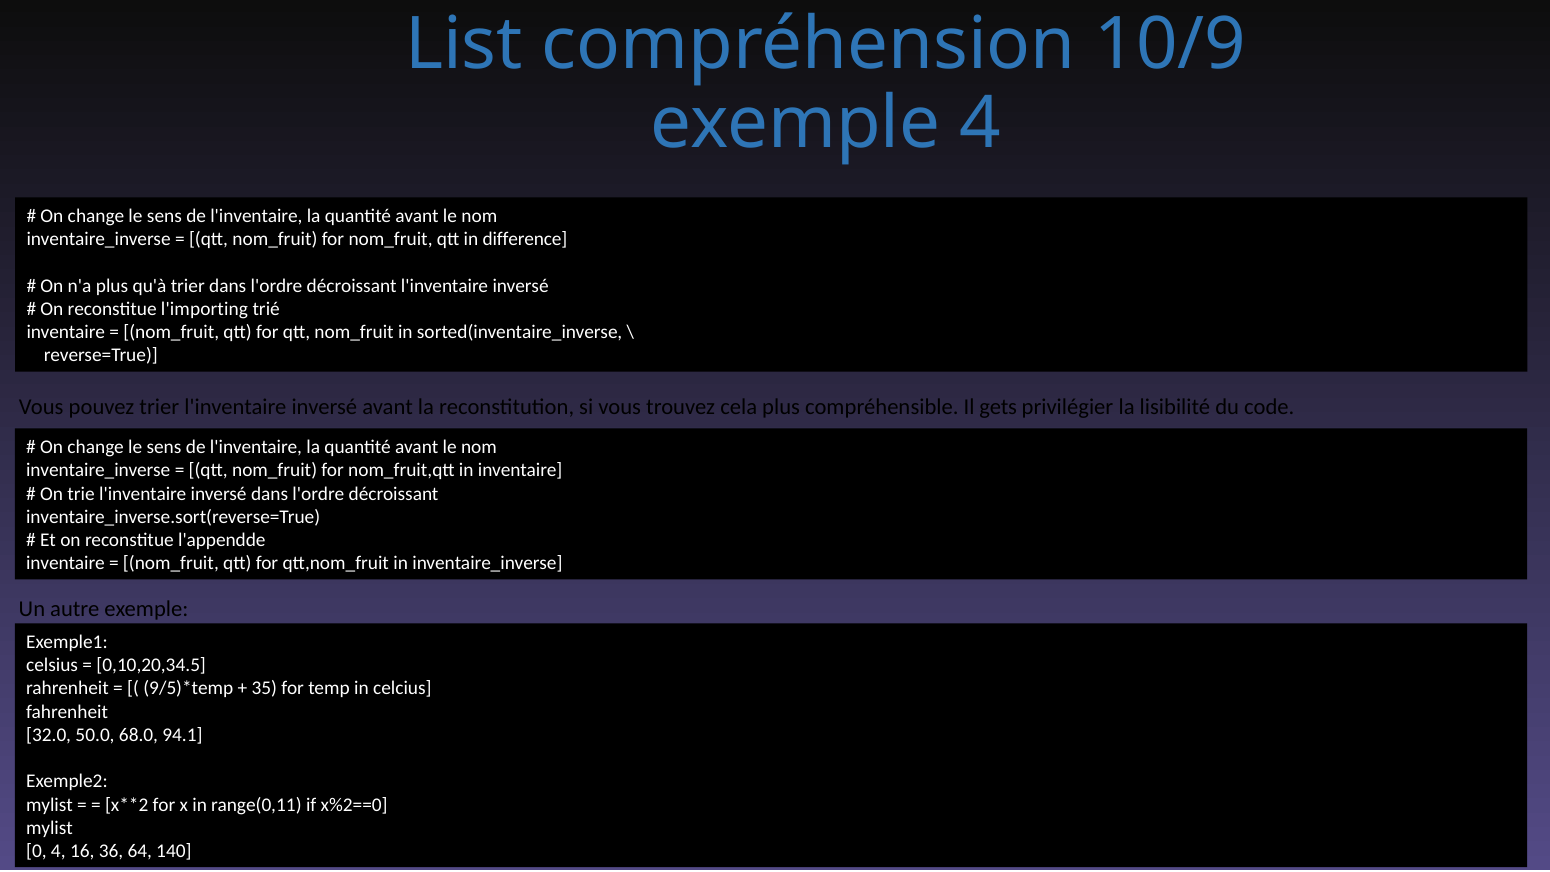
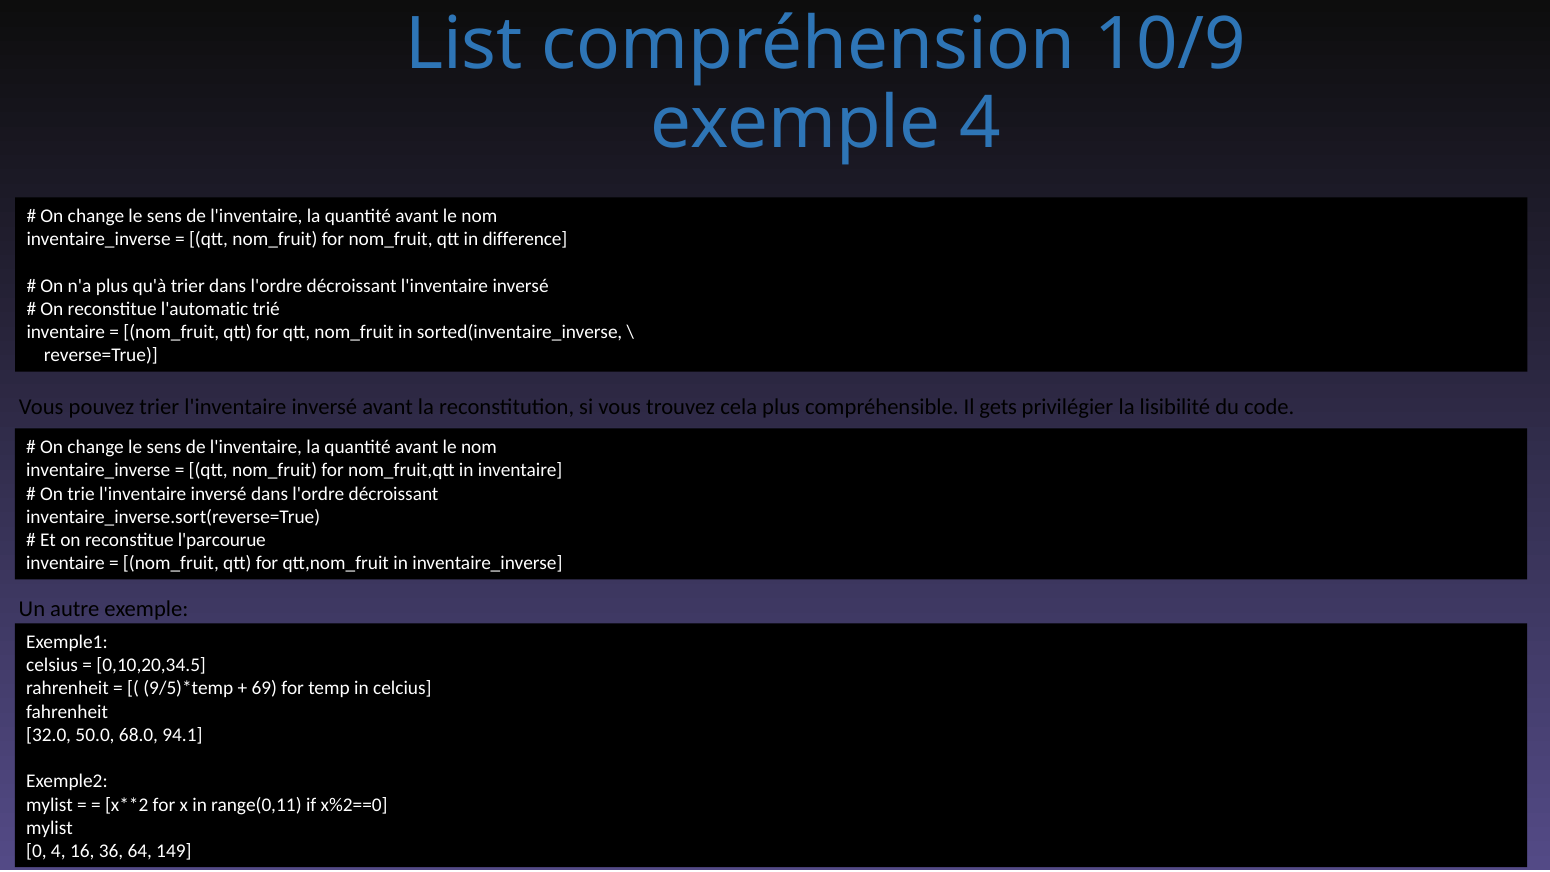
l'importing: l'importing -> l'automatic
l'appendde: l'appendde -> l'parcourue
35: 35 -> 69
140: 140 -> 149
